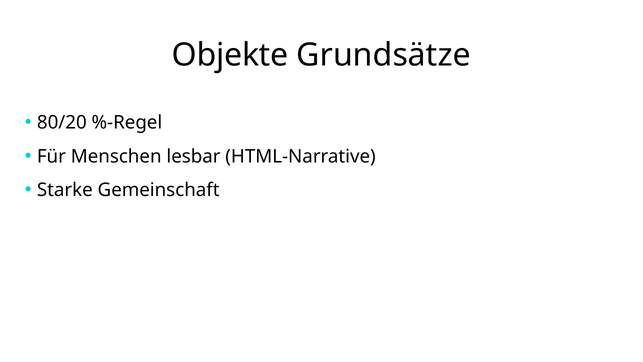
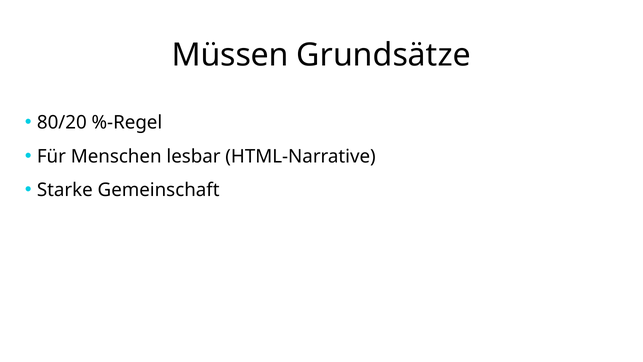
Objekte: Objekte -> Müssen
